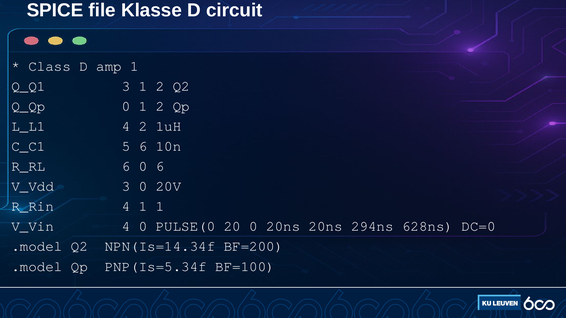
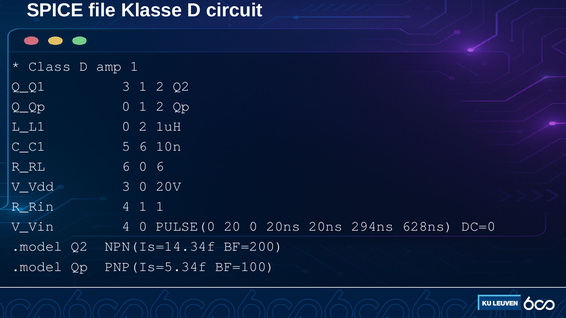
L_L1 4: 4 -> 0
